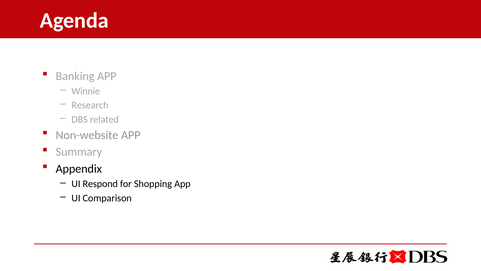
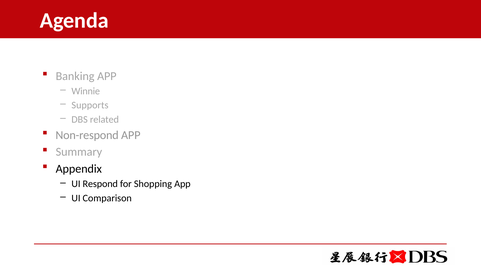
Research: Research -> Supports
Non-website: Non-website -> Non-respond
